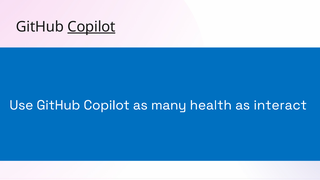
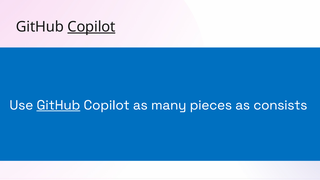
GitHub at (58, 105) underline: none -> present
health: health -> pieces
interact: interact -> consists
